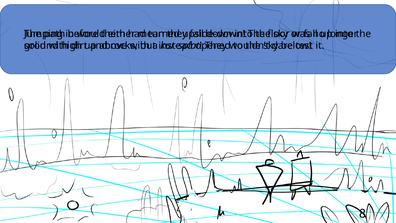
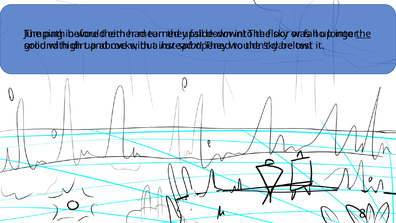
the at (363, 34) underline: none -> present
